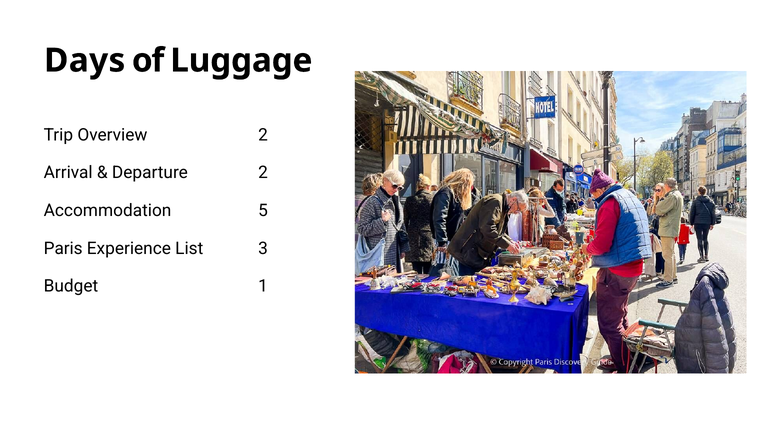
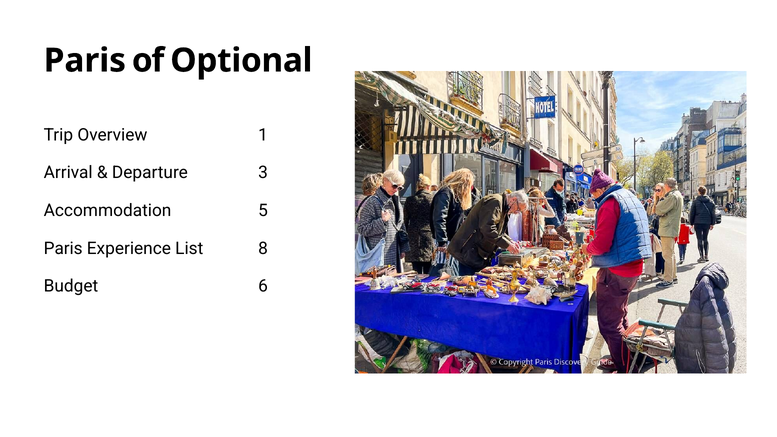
Days at (85, 61): Days -> Paris
Luggage: Luggage -> Optional
Overview 2: 2 -> 1
Departure 2: 2 -> 3
3: 3 -> 8
1: 1 -> 6
